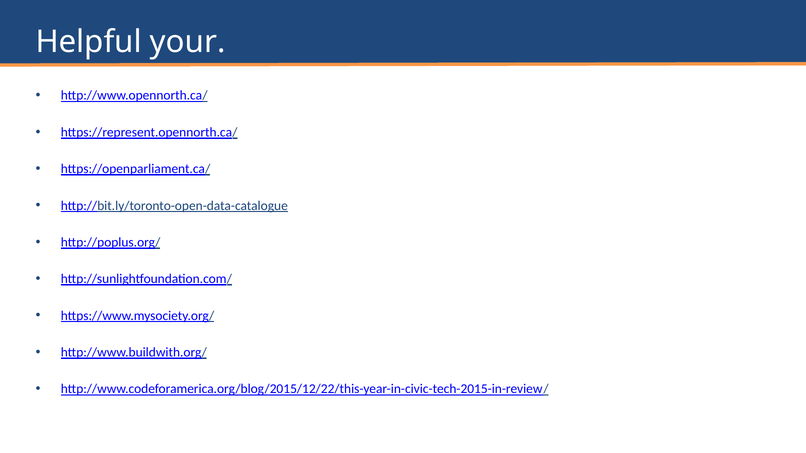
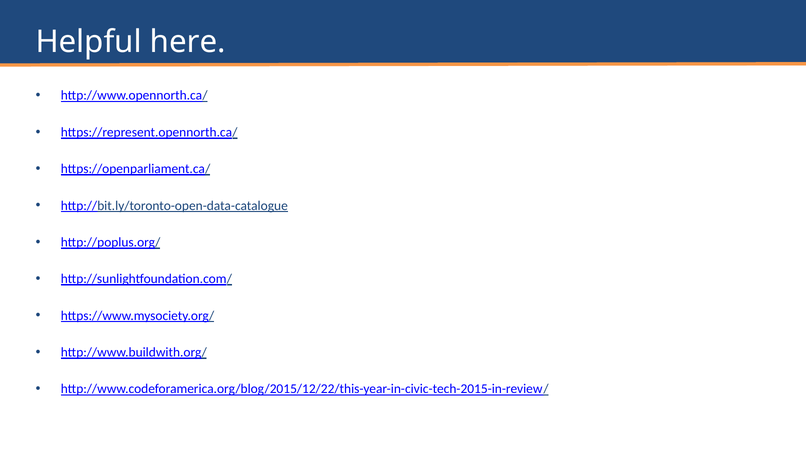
your: your -> here
